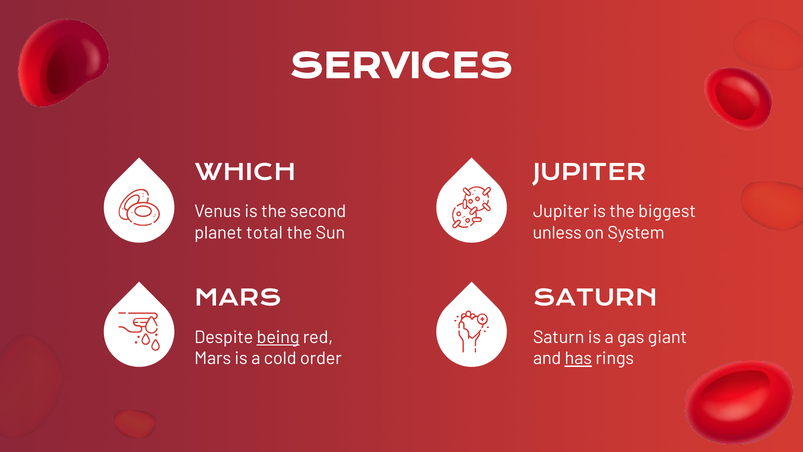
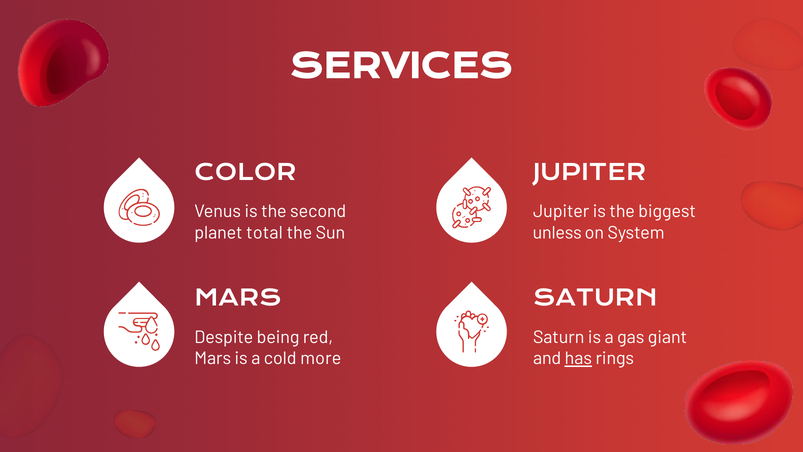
WHICH: WHICH -> COLOR
being underline: present -> none
order: order -> more
